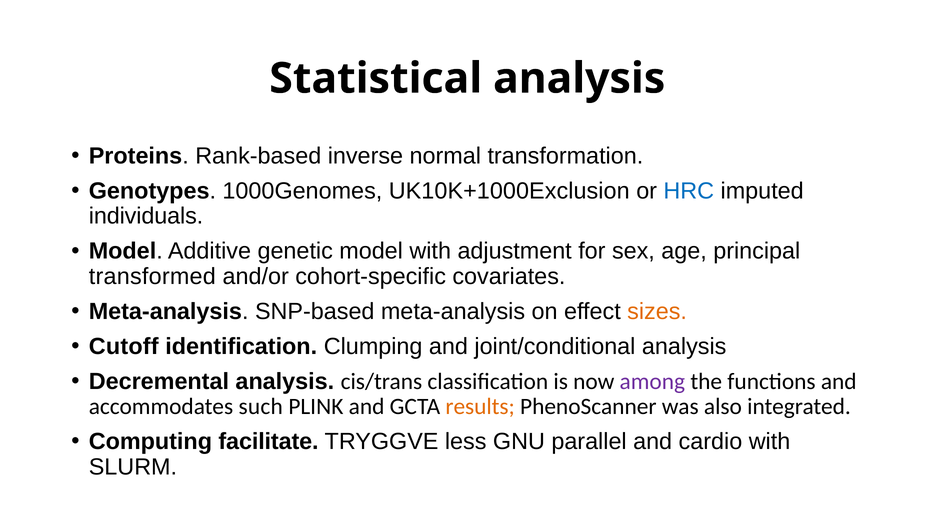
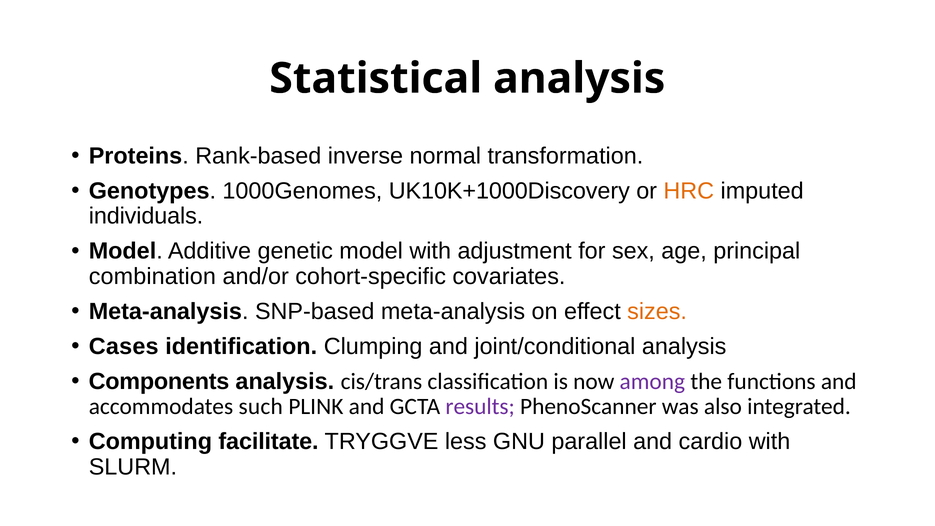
UK10K+1000Exclusion: UK10K+1000Exclusion -> UK10K+1000Discovery
HRC colour: blue -> orange
transformed: transformed -> combination
Cutoff: Cutoff -> Cases
Decremental: Decremental -> Components
results colour: orange -> purple
